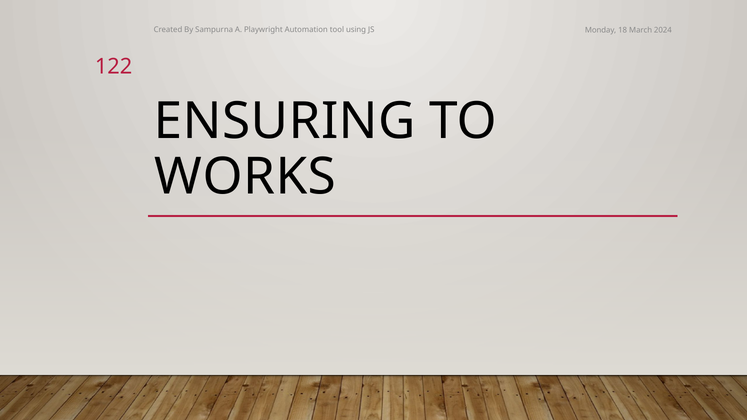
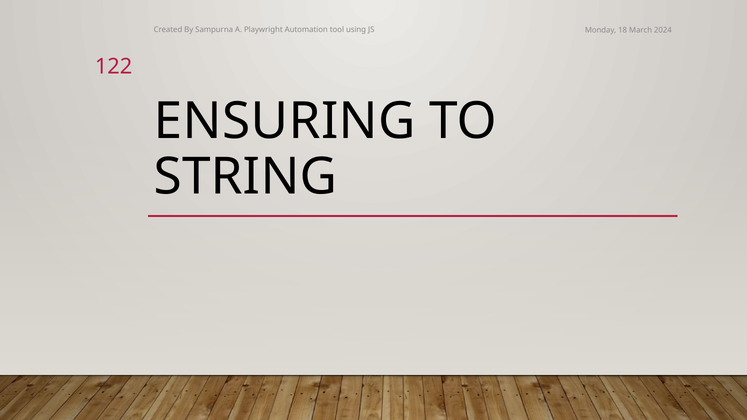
WORKS: WORKS -> STRING
